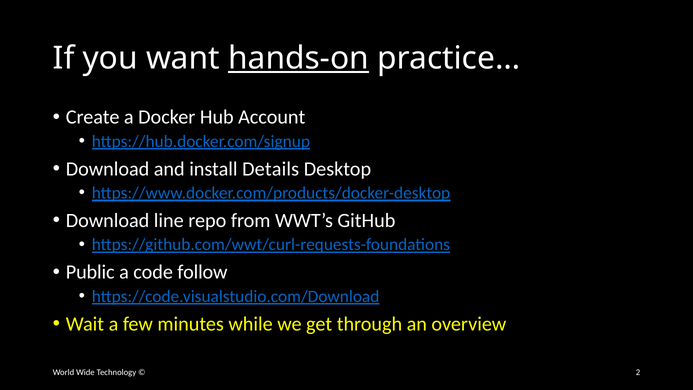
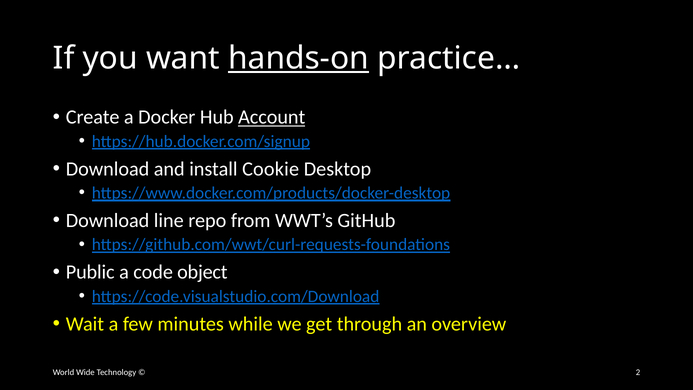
Account underline: none -> present
Details: Details -> Cookie
follow: follow -> object
